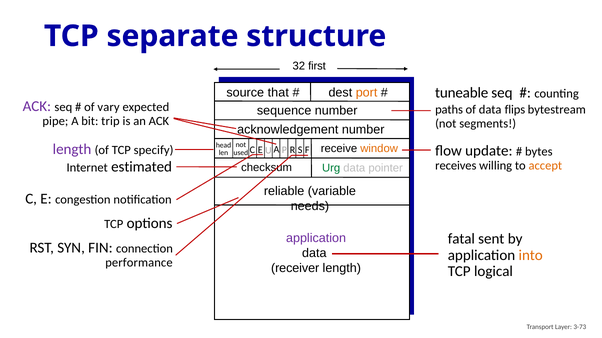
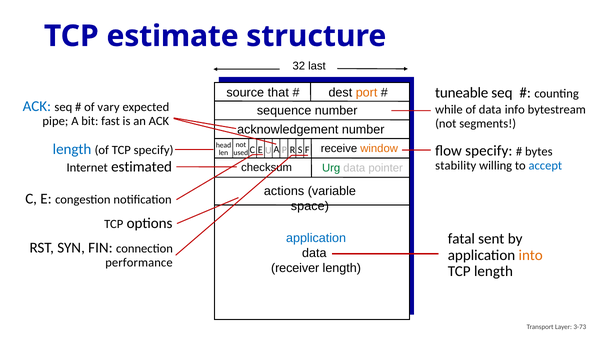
separate: separate -> estimate
first: first -> last
ACK at (37, 107) colour: purple -> blue
paths: paths -> while
flips: flips -> info
trip: trip -> fast
length at (72, 149) colour: purple -> blue
flow update: update -> specify
receives: receives -> stability
accept colour: orange -> blue
reliable: reliable -> actions
needs: needs -> space
application at (316, 238) colour: purple -> blue
TCP logical: logical -> length
